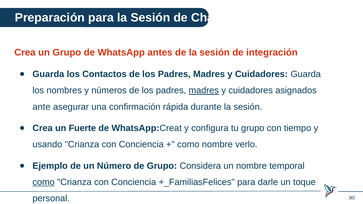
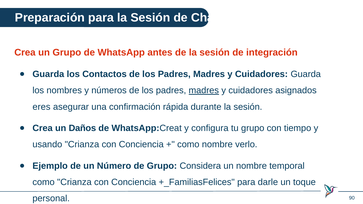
ante: ante -> eres
Fuerte: Fuerte -> Daños
como at (44, 182) underline: present -> none
